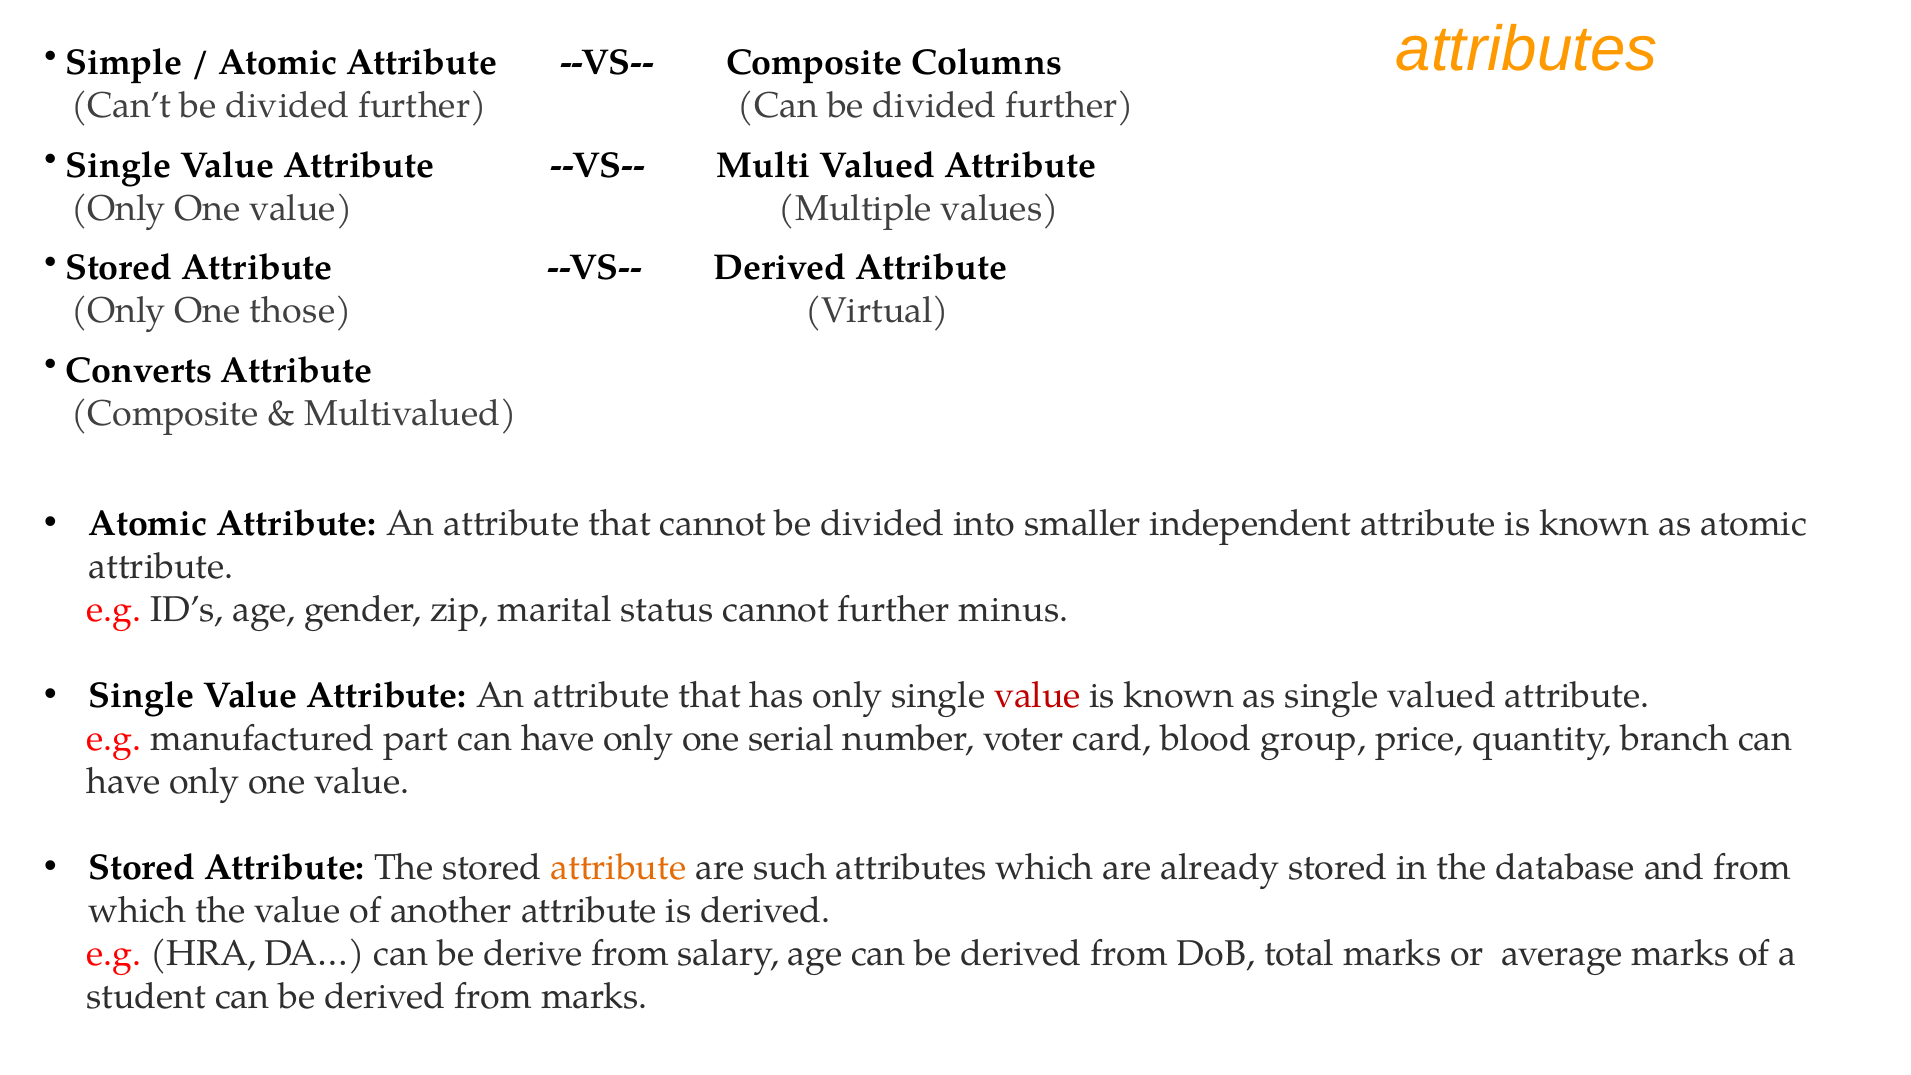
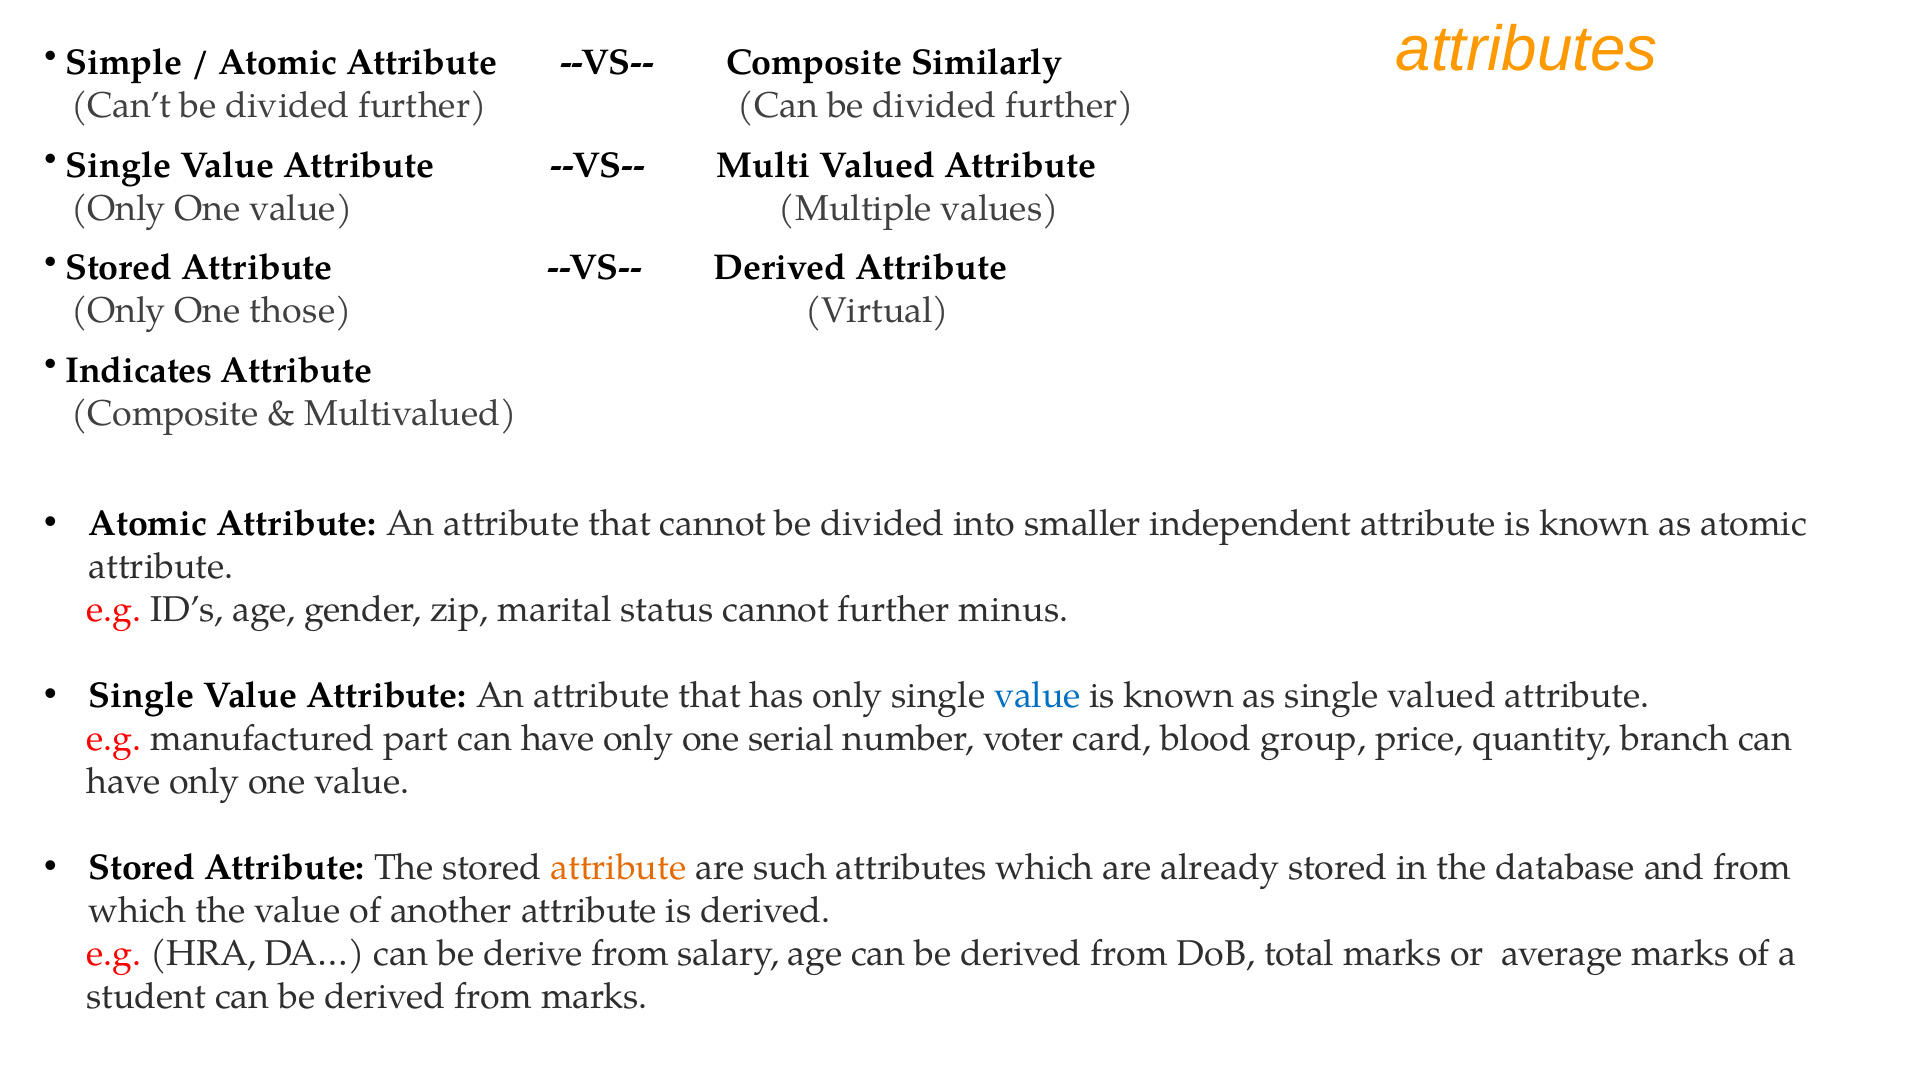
Columns: Columns -> Similarly
Converts: Converts -> Indicates
value at (1037, 695) colour: red -> blue
